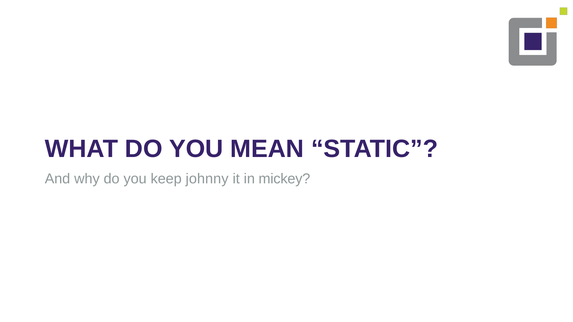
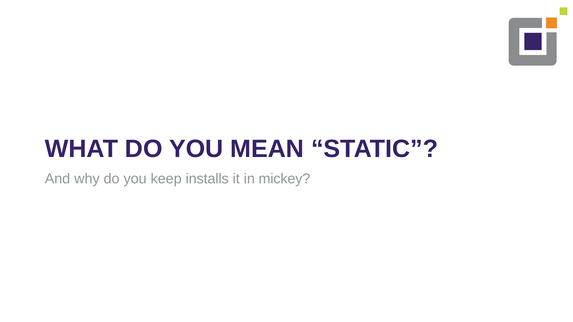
johnny: johnny -> installs
